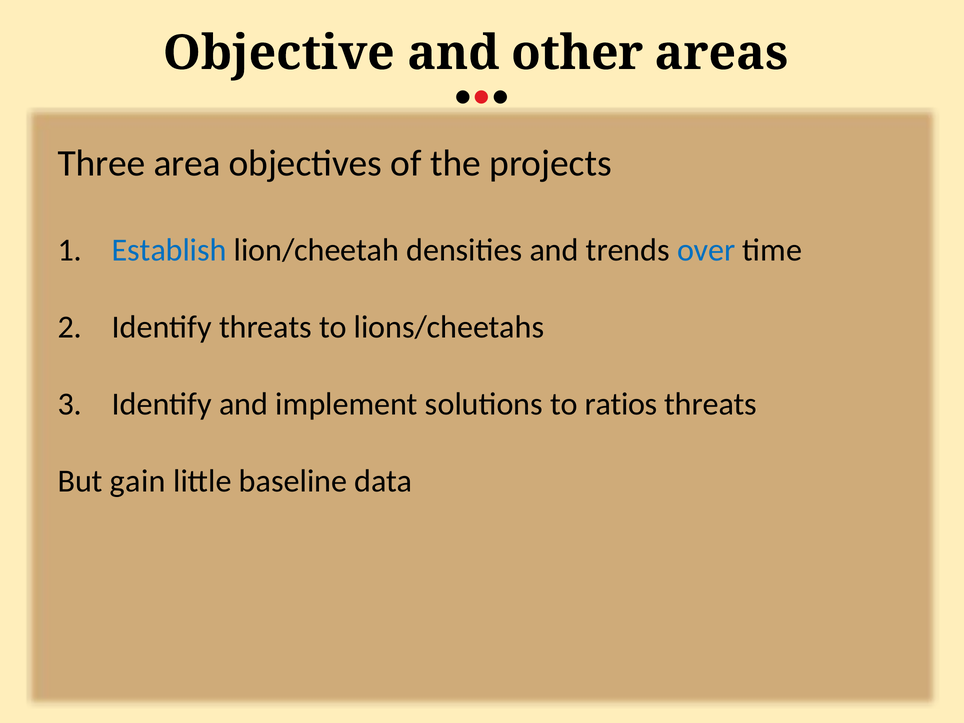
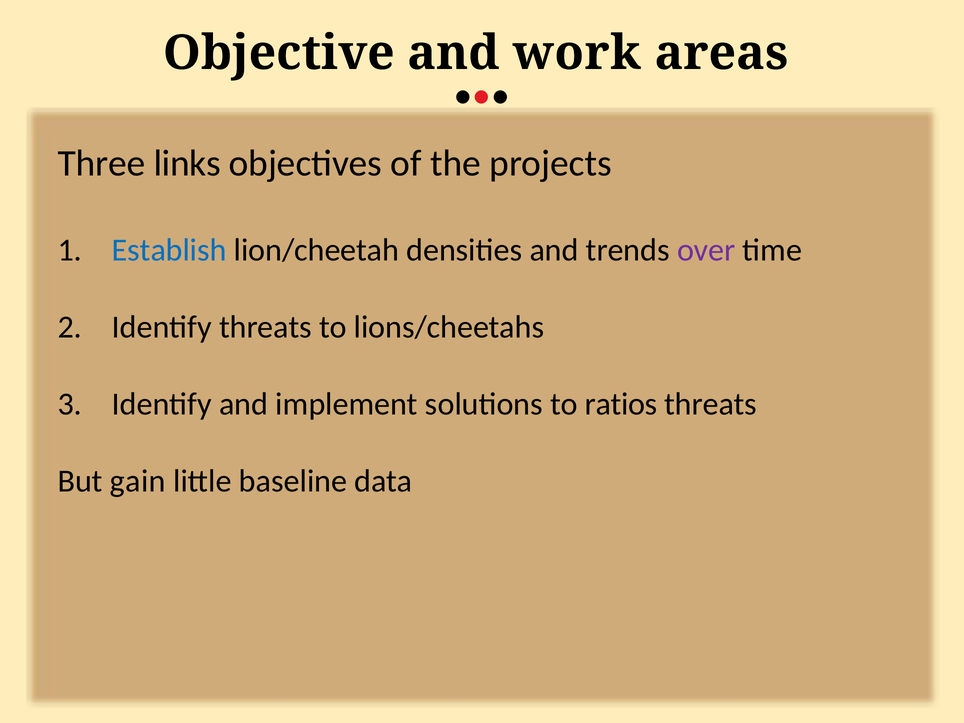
other: other -> work
area: area -> links
over colour: blue -> purple
